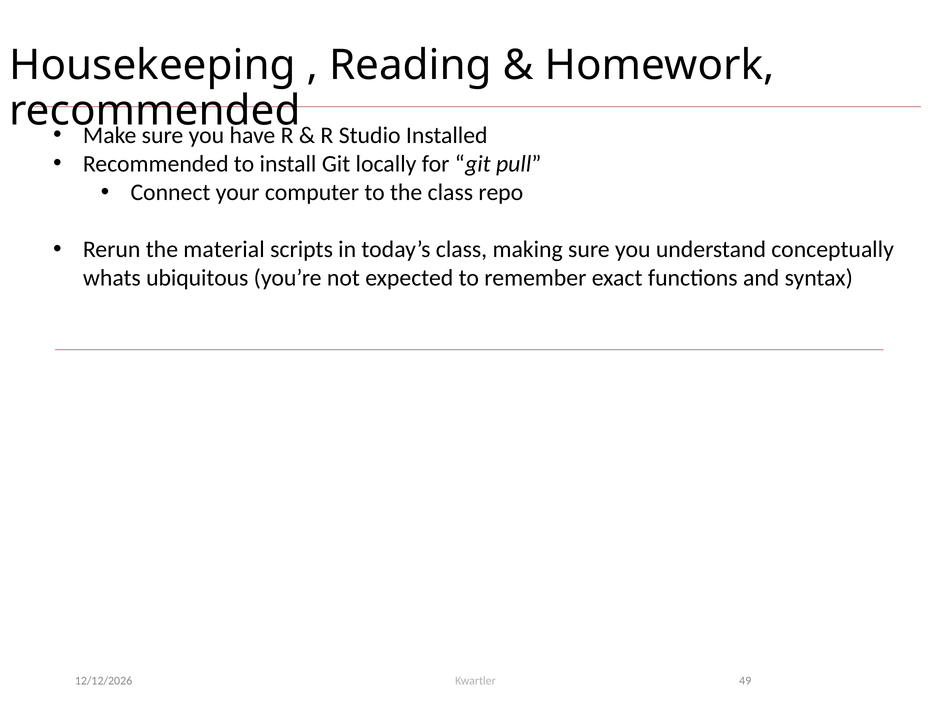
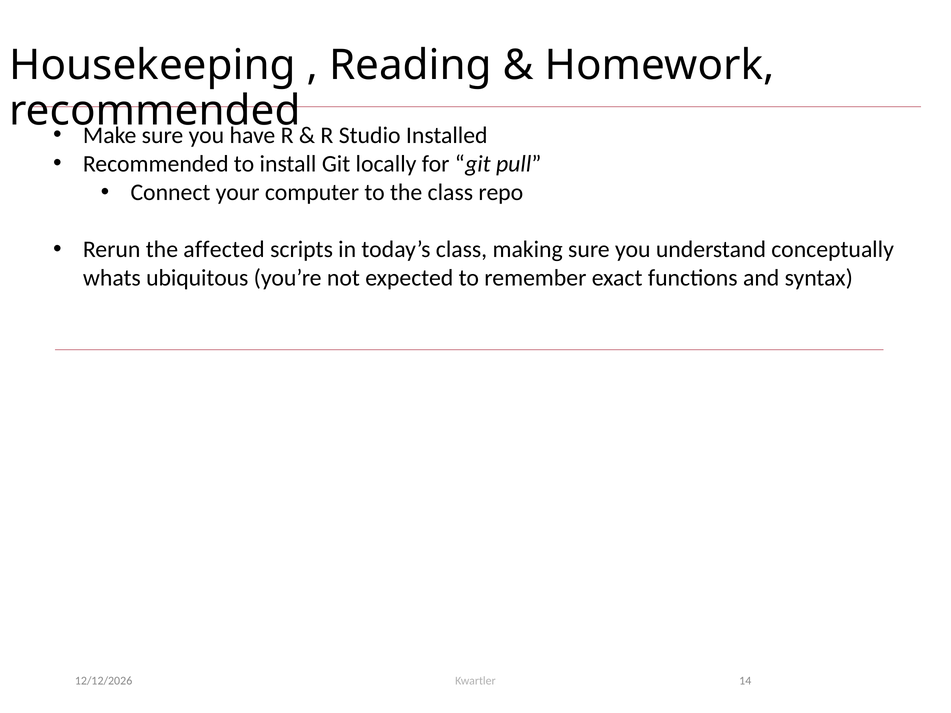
material: material -> affected
49: 49 -> 14
